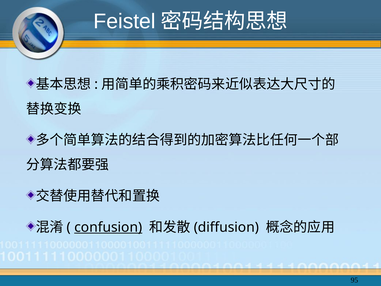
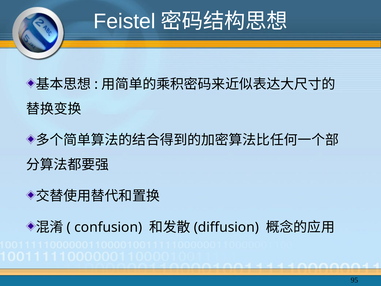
confusion underline: present -> none
